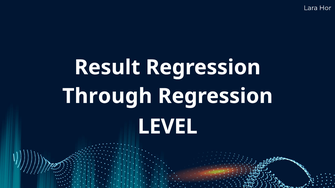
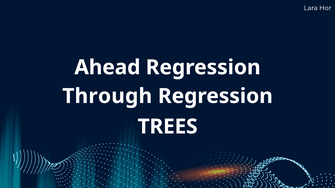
Result: Result -> Ahead
LEVEL: LEVEL -> TREES
